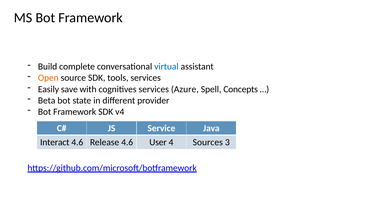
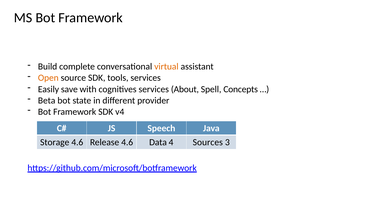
virtual colour: blue -> orange
Azure: Azure -> About
Service: Service -> Speech
Interact: Interact -> Storage
User: User -> Data
